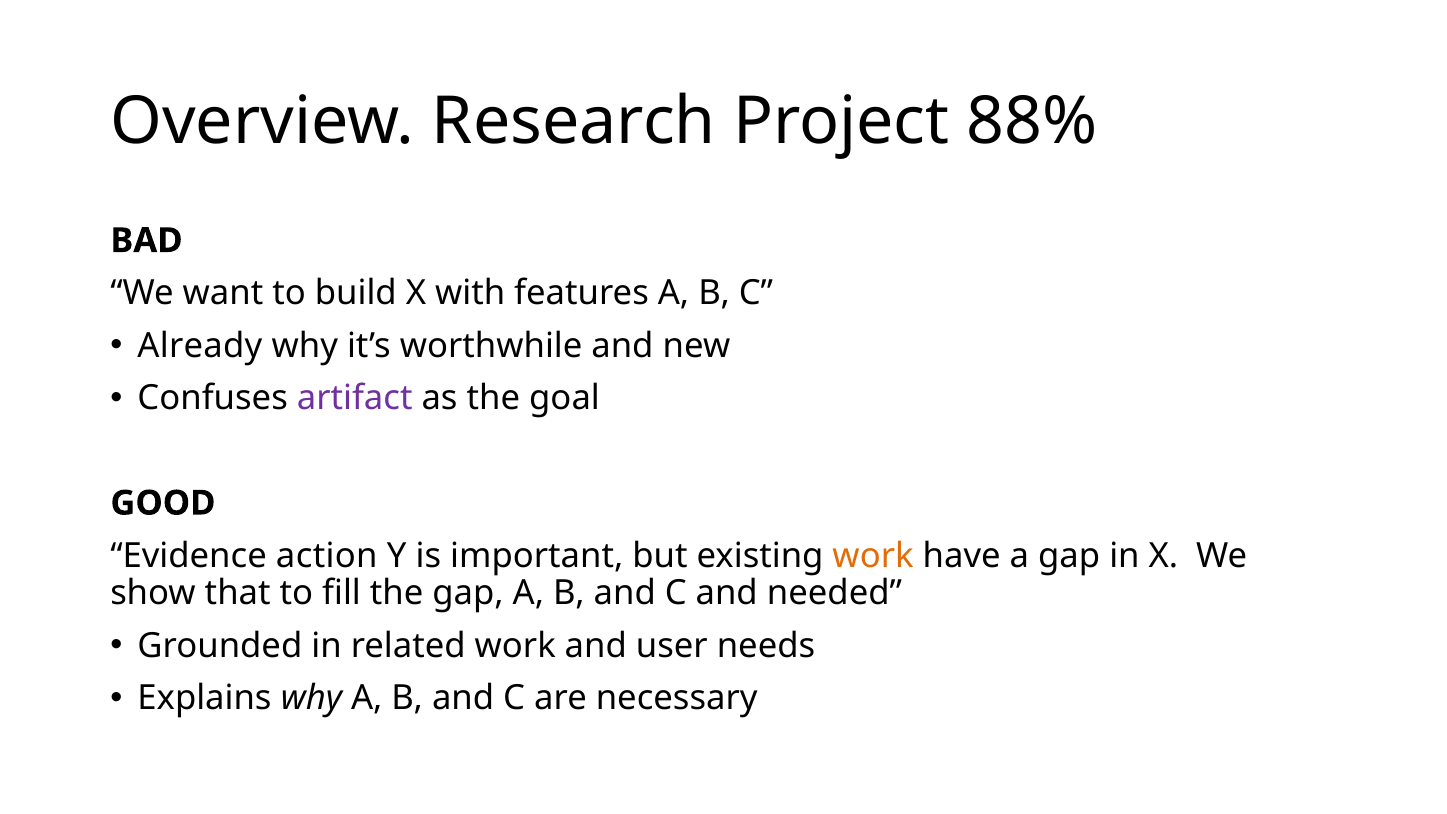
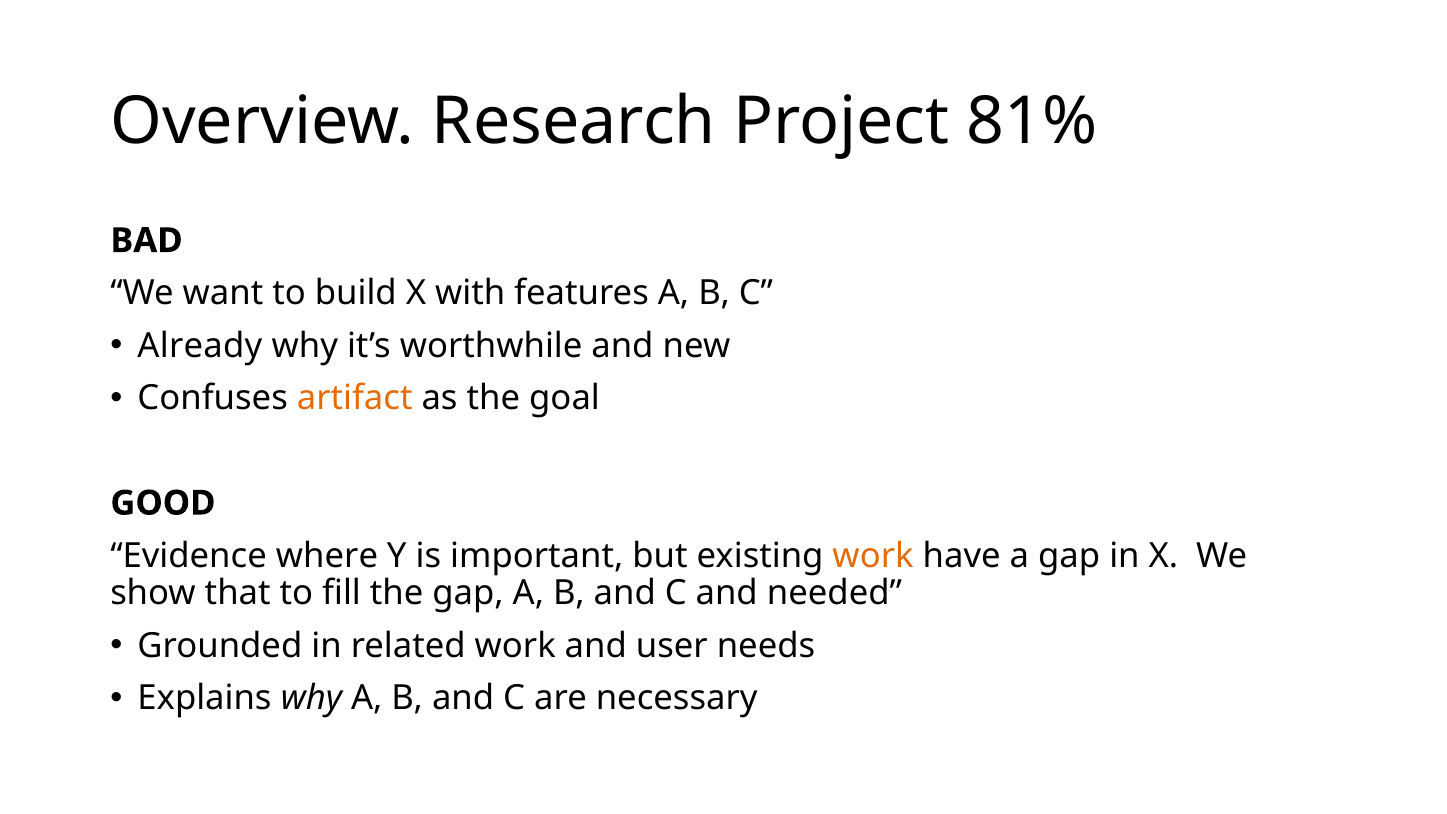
88%: 88% -> 81%
artifact colour: purple -> orange
action: action -> where
